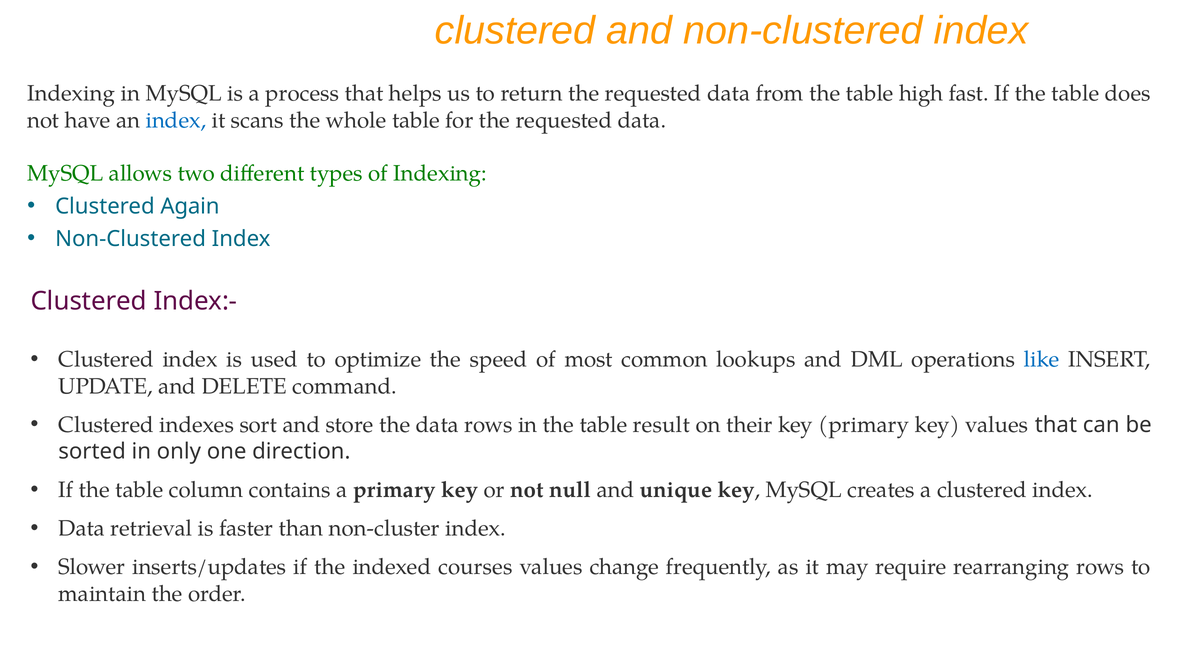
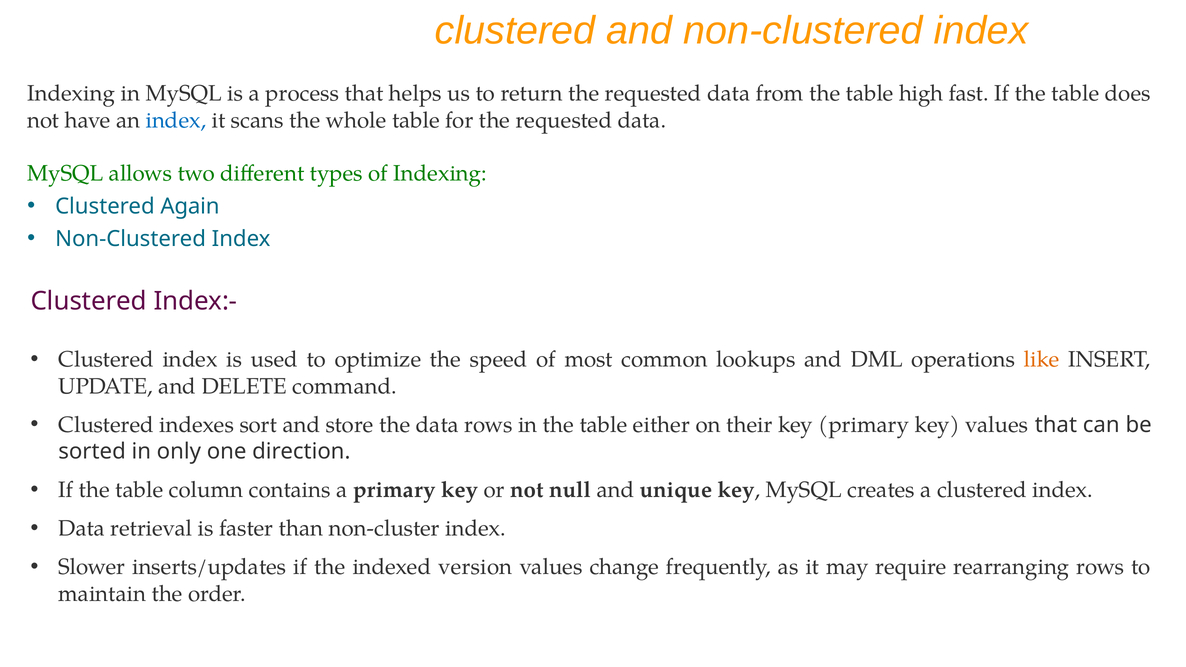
like colour: blue -> orange
result: result -> either
courses: courses -> version
